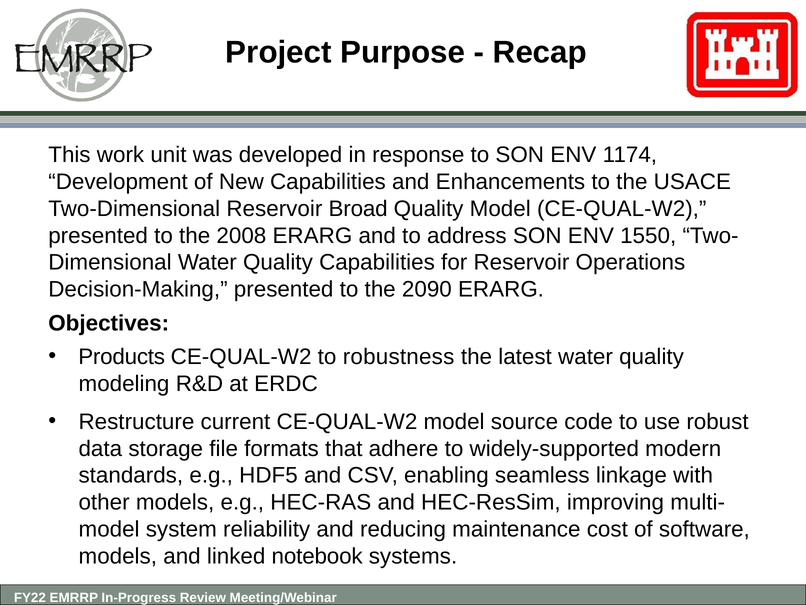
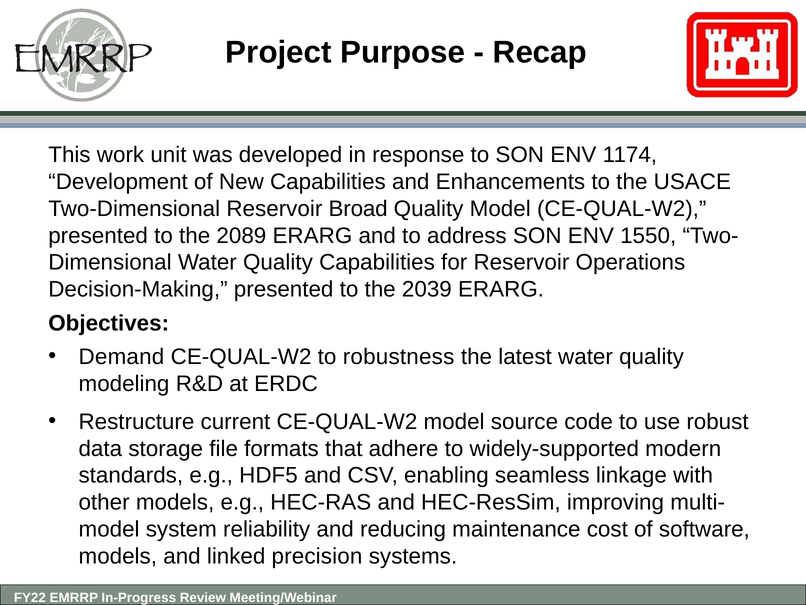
2008: 2008 -> 2089
2090: 2090 -> 2039
Products: Products -> Demand
notebook: notebook -> precision
